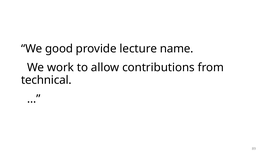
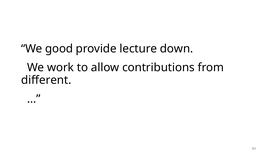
name: name -> down
technical: technical -> different
